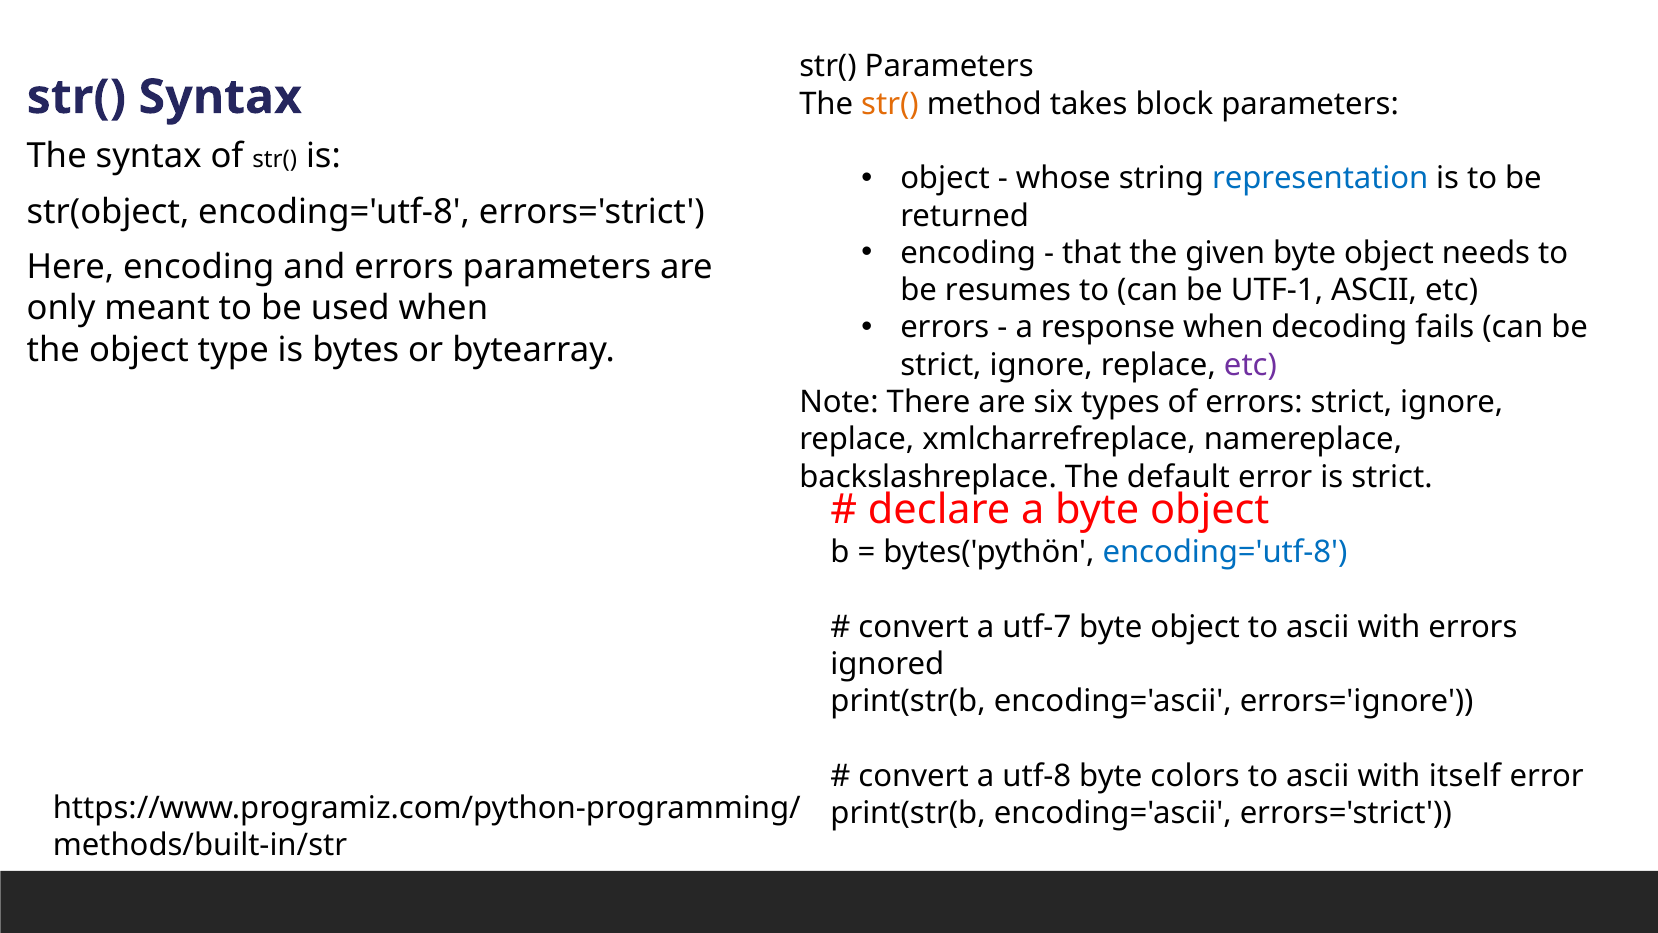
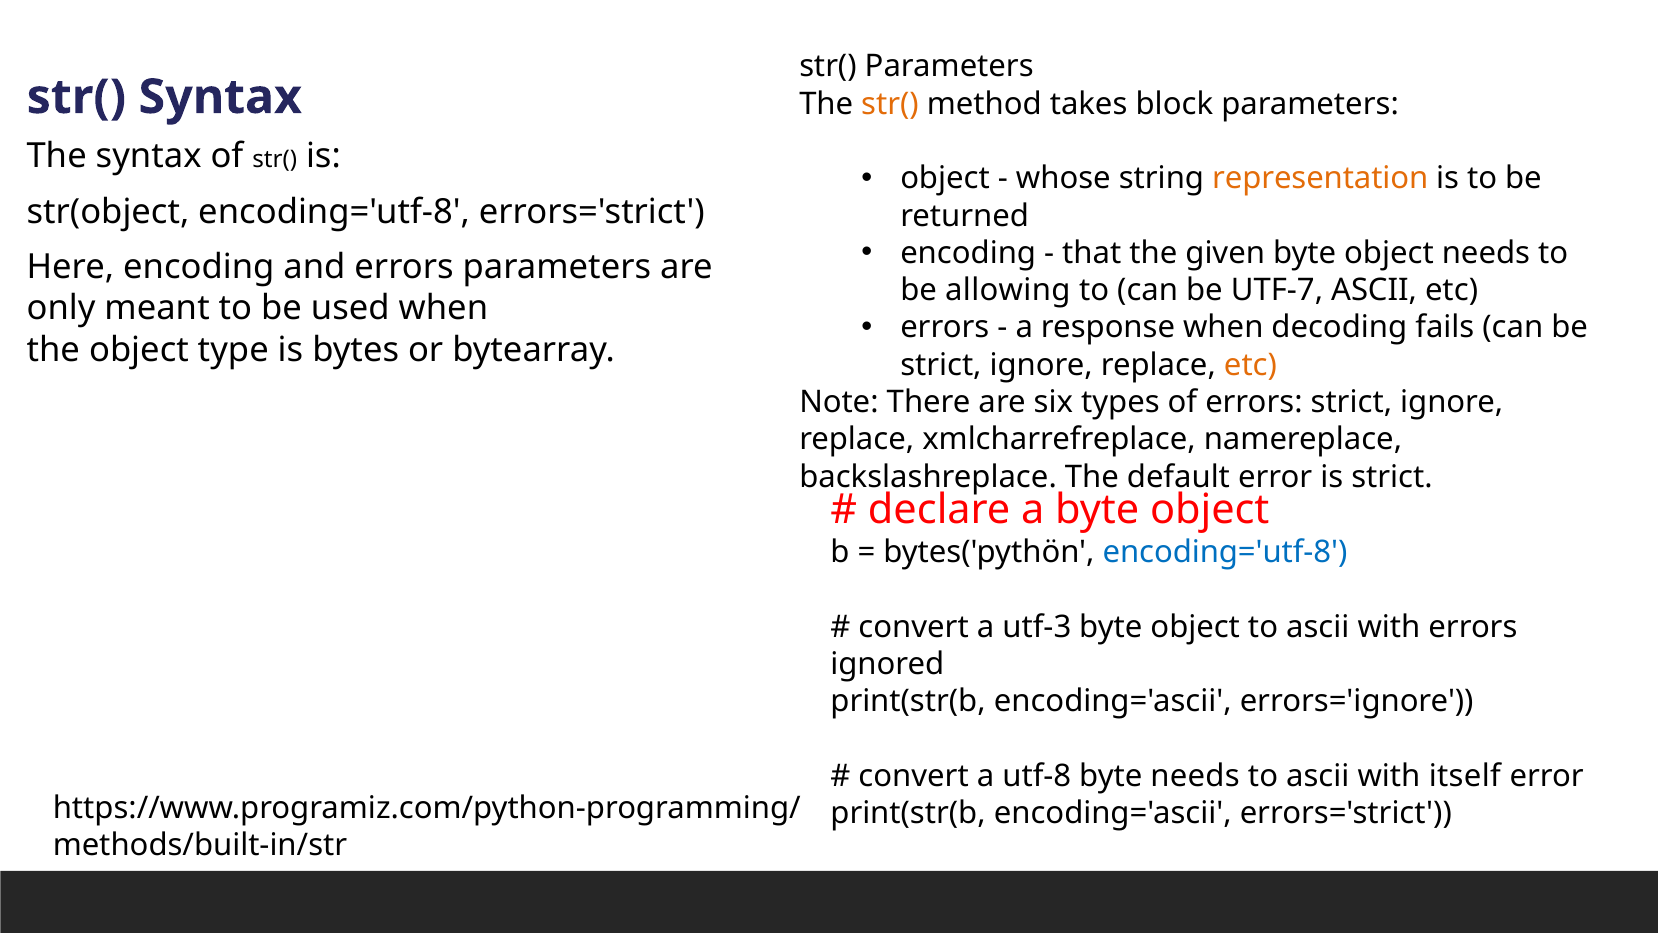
representation colour: blue -> orange
resumes: resumes -> allowing
UTF-1: UTF-1 -> UTF-7
etc at (1250, 365) colour: purple -> orange
utf-7: utf-7 -> utf-3
byte colors: colors -> needs
